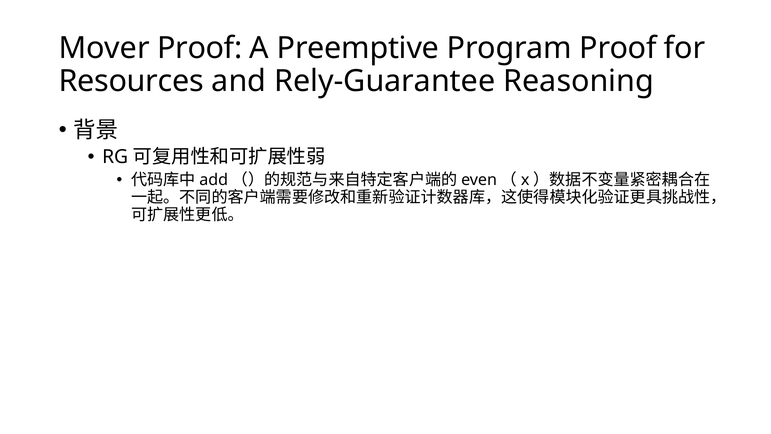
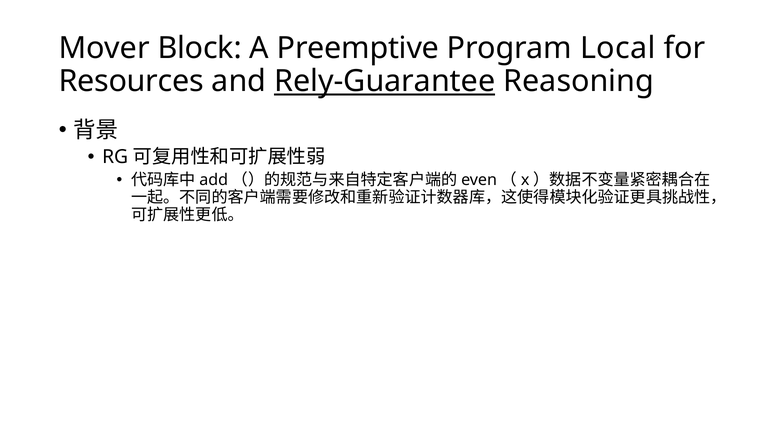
Mover Proof: Proof -> Block
Program Proof: Proof -> Local
Rely-Guarantee underline: none -> present
